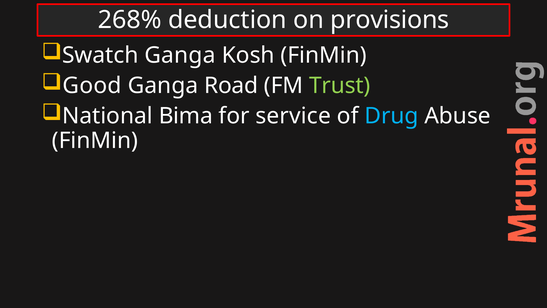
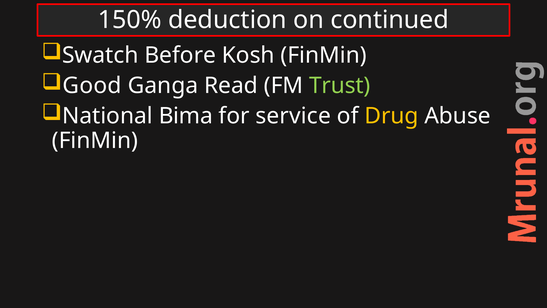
268%: 268% -> 150%
provisions: provisions -> continued
Swatch Ganga: Ganga -> Before
Road: Road -> Read
Drug colour: light blue -> yellow
